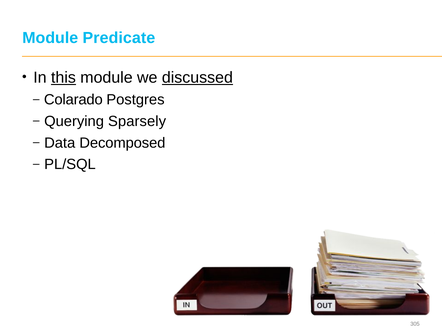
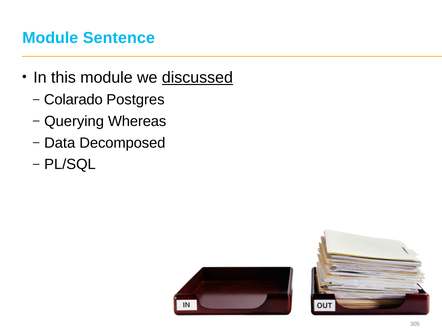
Predicate: Predicate -> Sentence
this underline: present -> none
Sparsely: Sparsely -> Whereas
